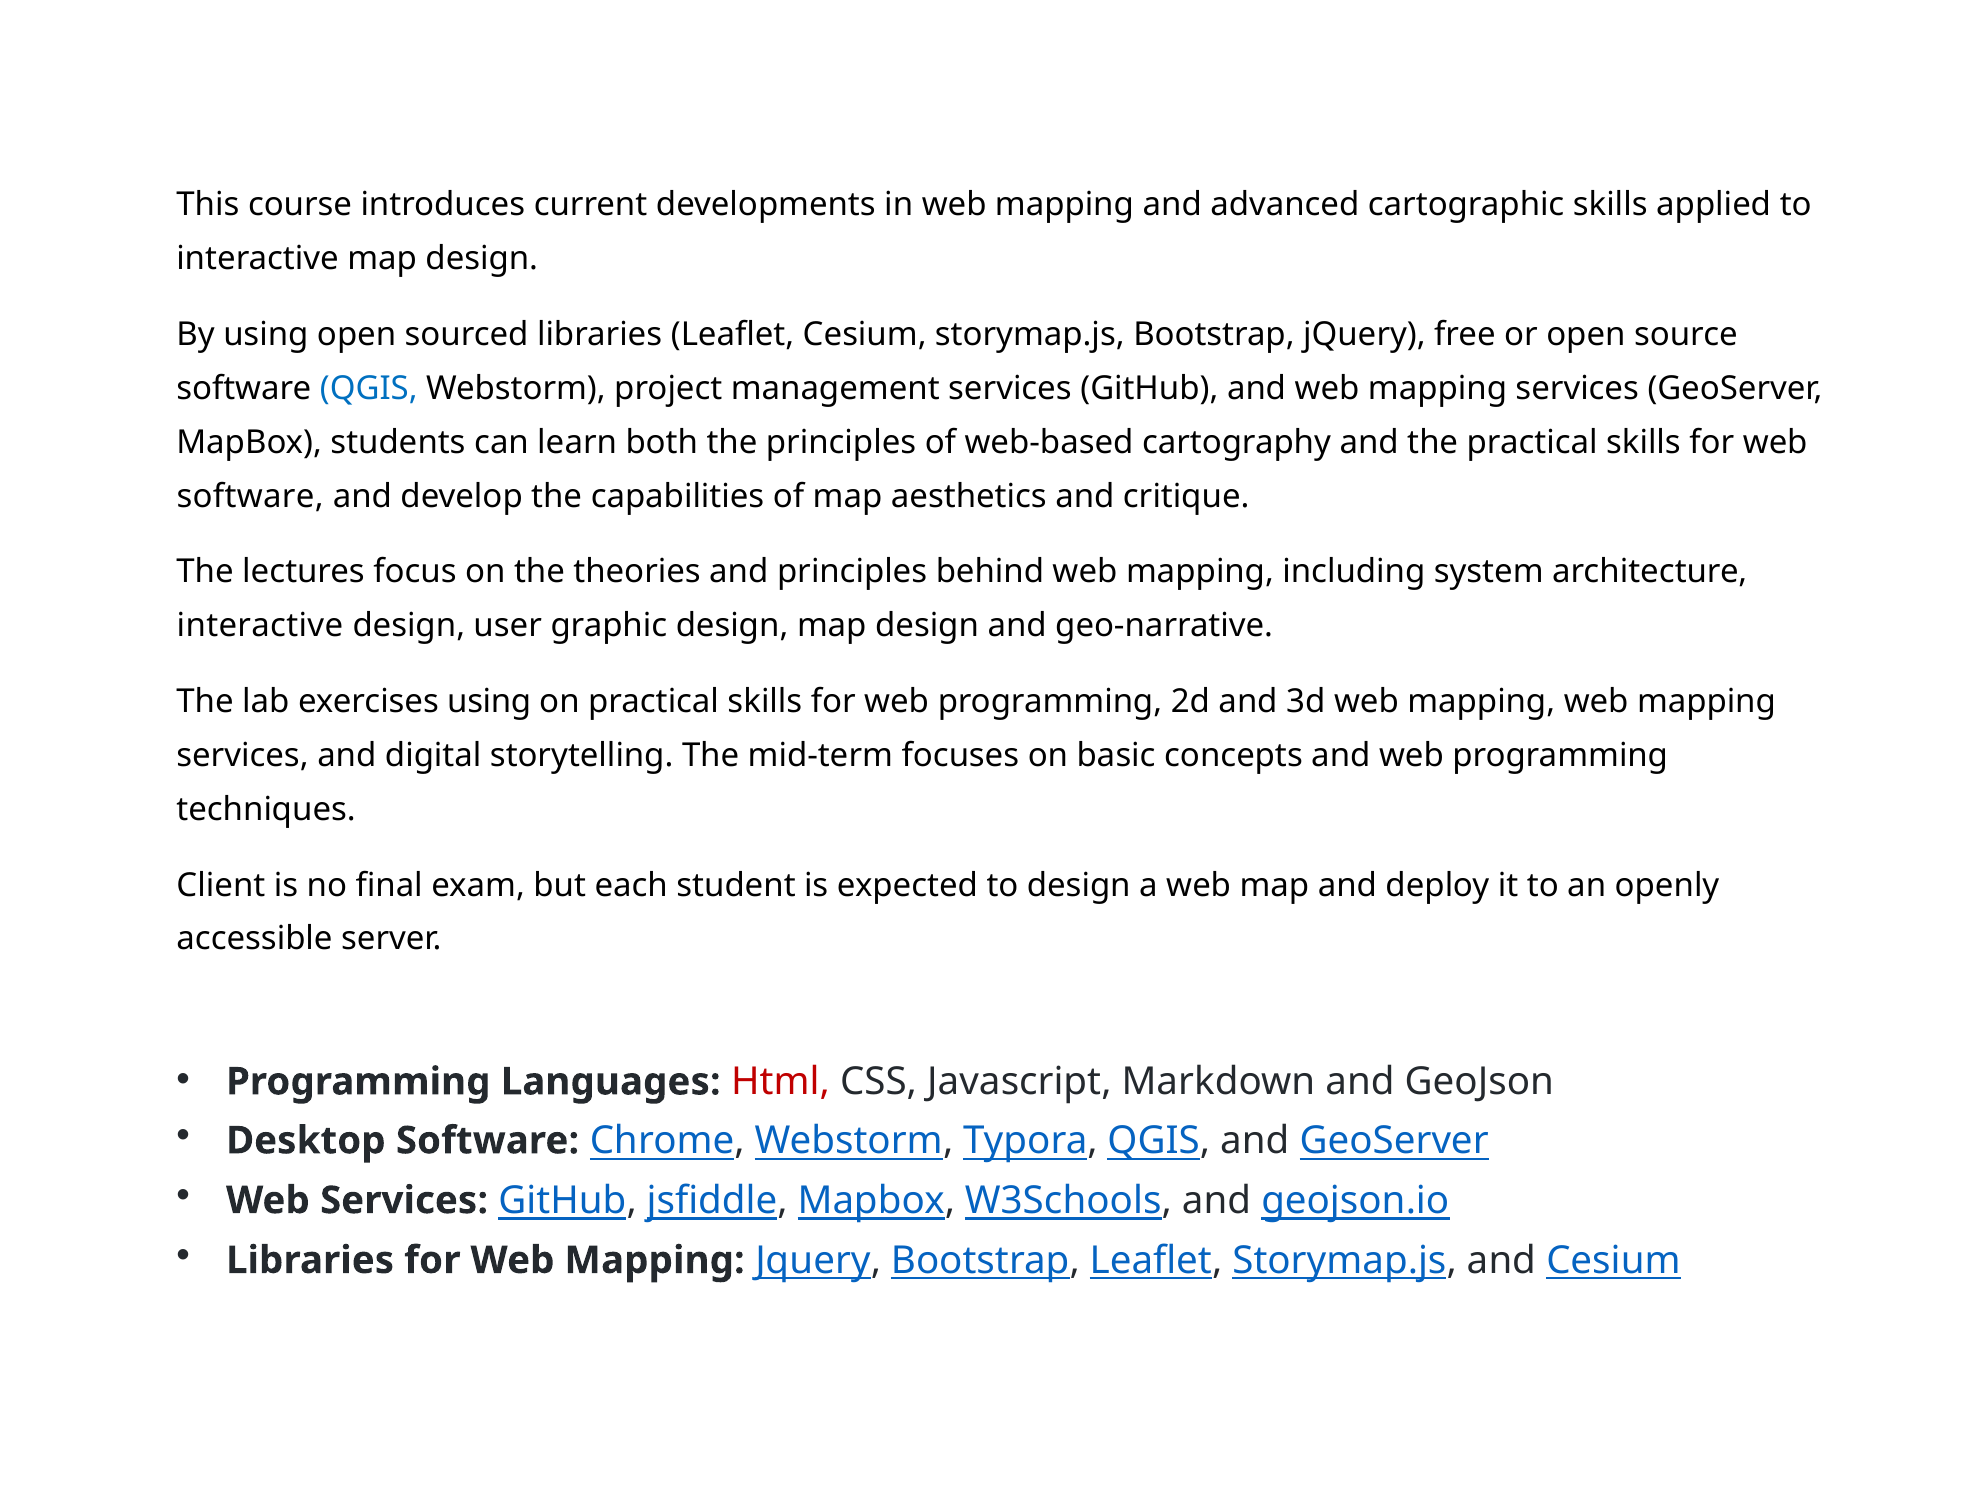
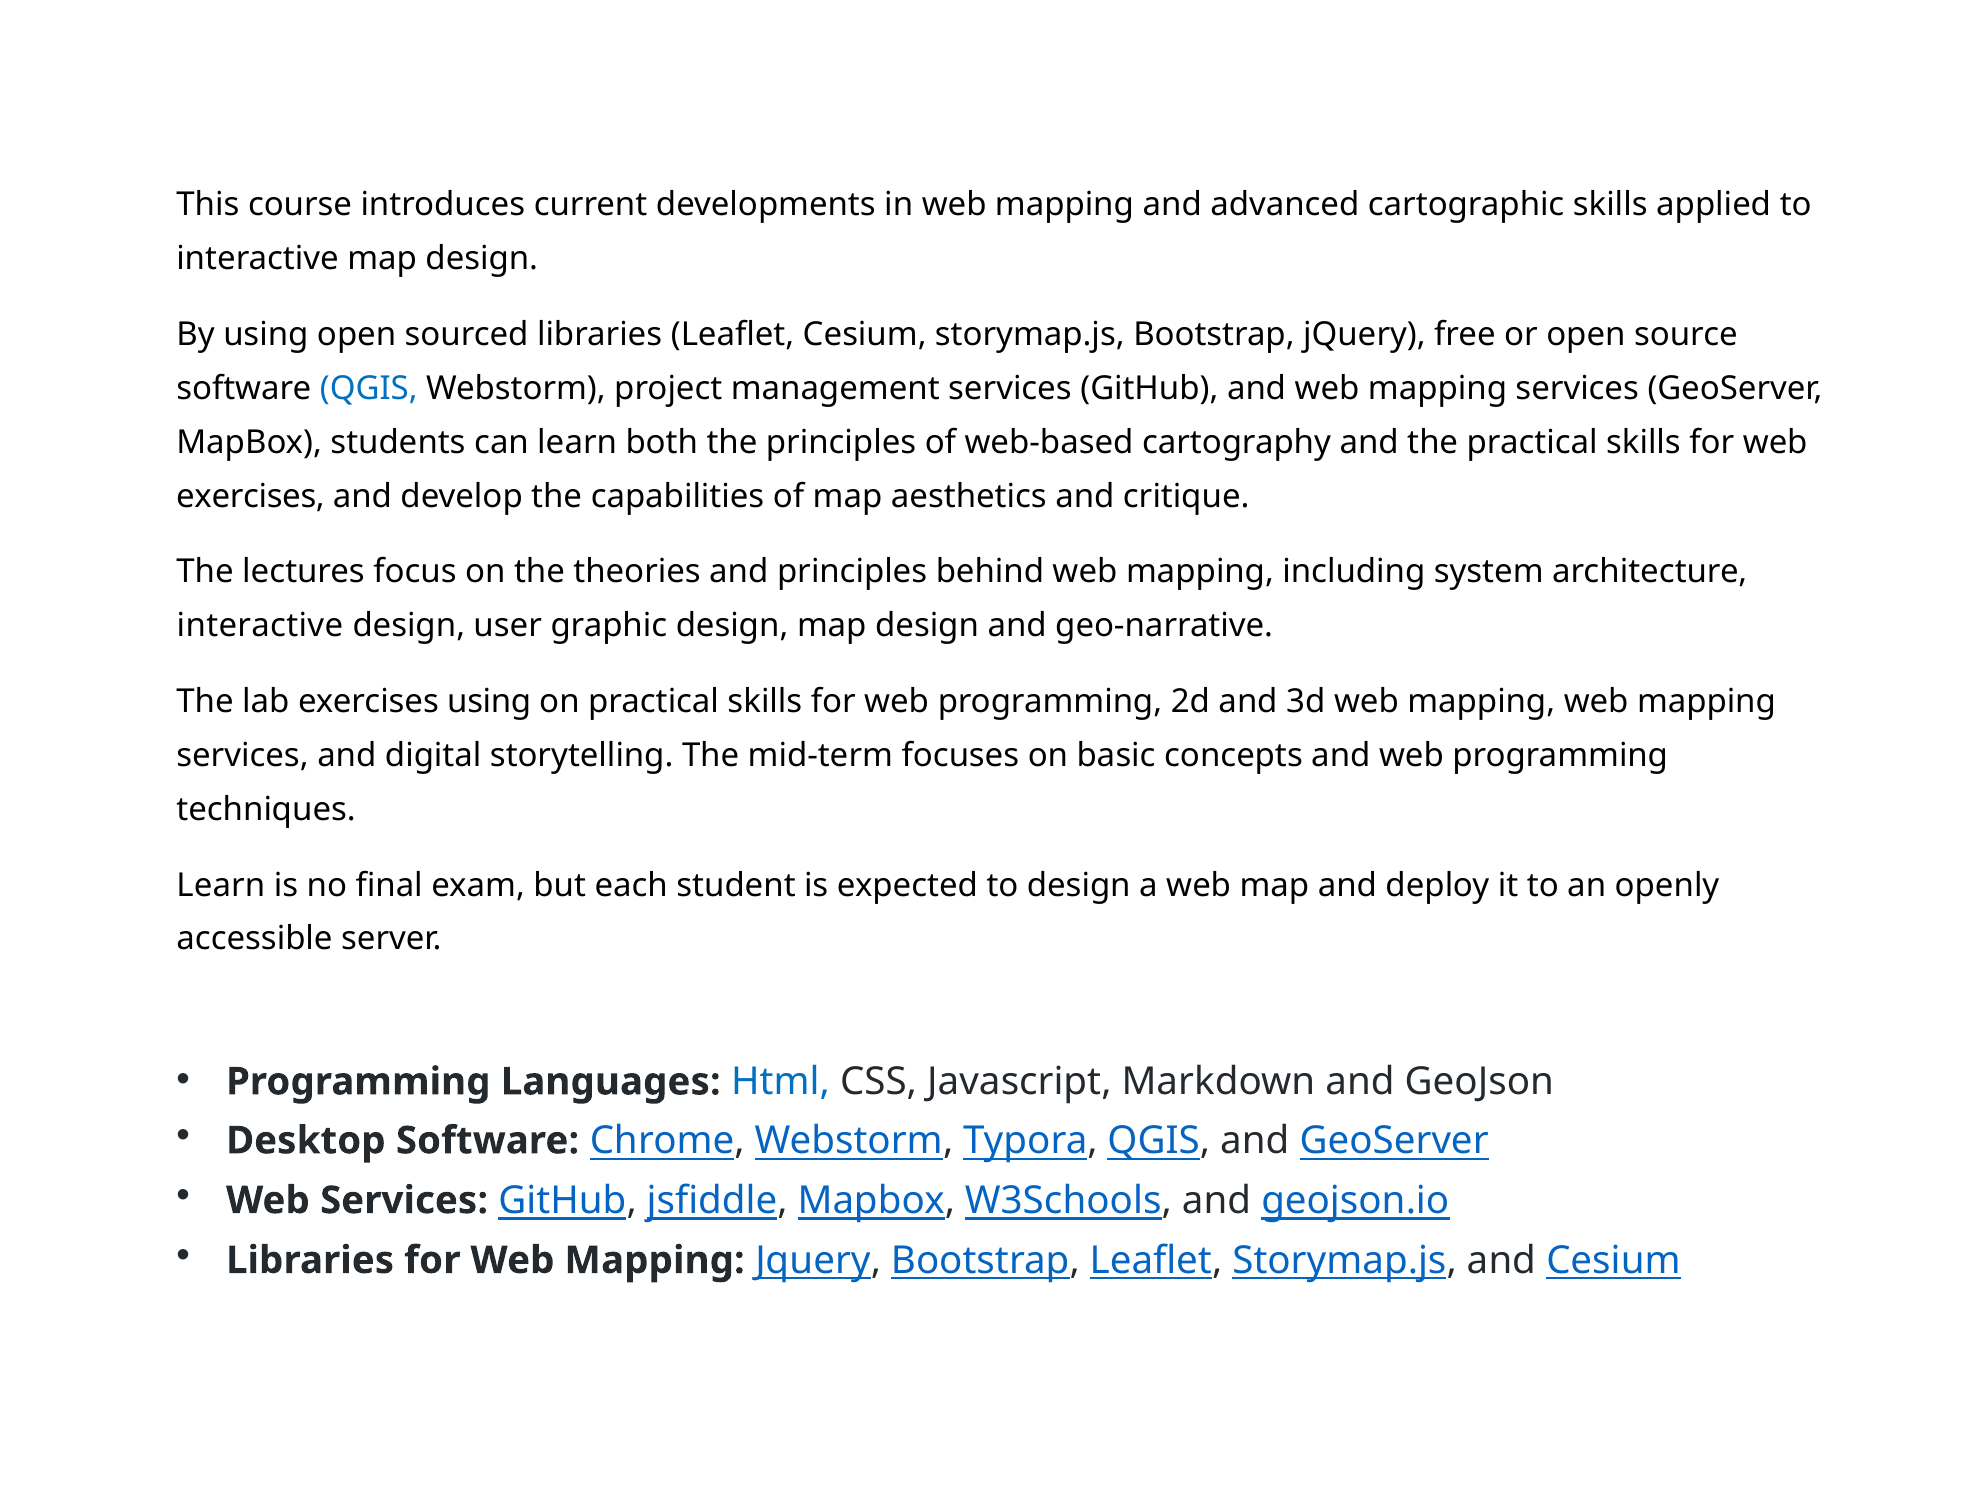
software at (250, 496): software -> exercises
Client at (221, 885): Client -> Learn
Html colour: red -> blue
